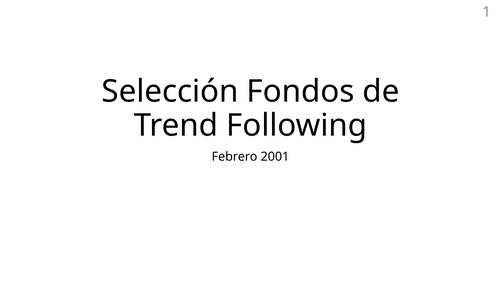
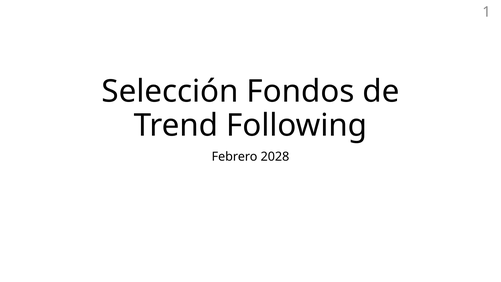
2001: 2001 -> 2028
